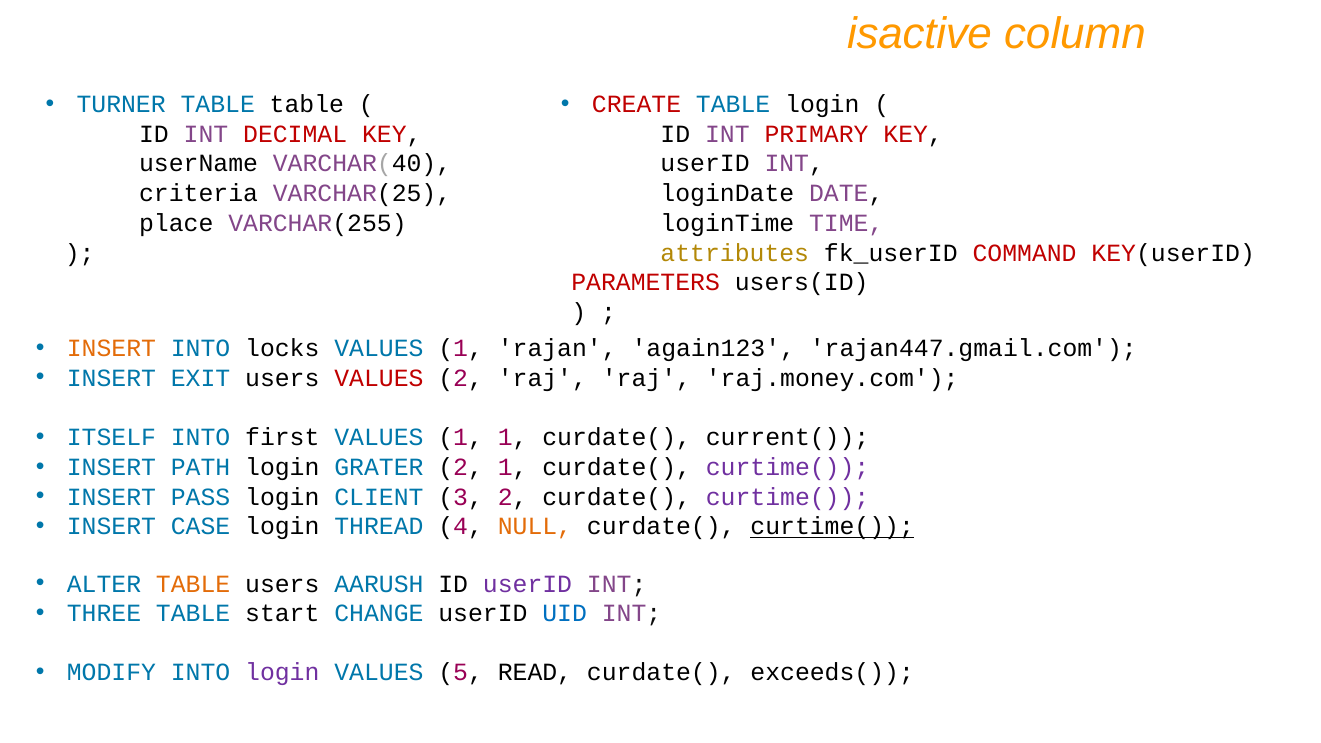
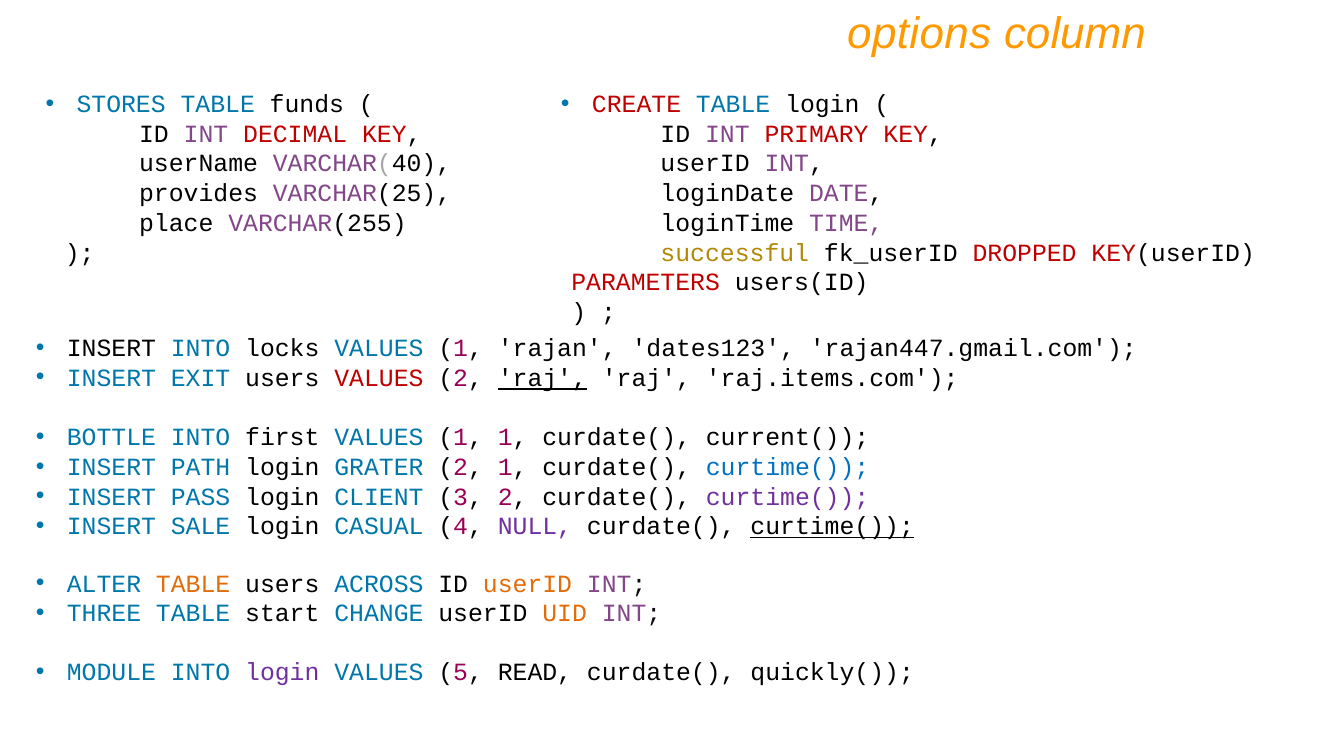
isactive: isactive -> options
TURNER: TURNER -> STORES
TABLE table: table -> funds
criteria: criteria -> provides
attributes: attributes -> successful
COMMAND: COMMAND -> DROPPED
INSERT at (111, 348) colour: orange -> black
again123: again123 -> dates123
raj at (542, 378) underline: none -> present
raj.money.com: raj.money.com -> raj.items.com
ITSELF: ITSELF -> BOTTLE
curtime( at (788, 467) colour: purple -> blue
CASE: CASE -> SALE
THREAD: THREAD -> CASUAL
NULL colour: orange -> purple
AARUSH: AARUSH -> ACROSS
userID at (528, 584) colour: purple -> orange
UID colour: blue -> orange
MODIFY: MODIFY -> MODULE
exceeds(: exceeds( -> quickly(
